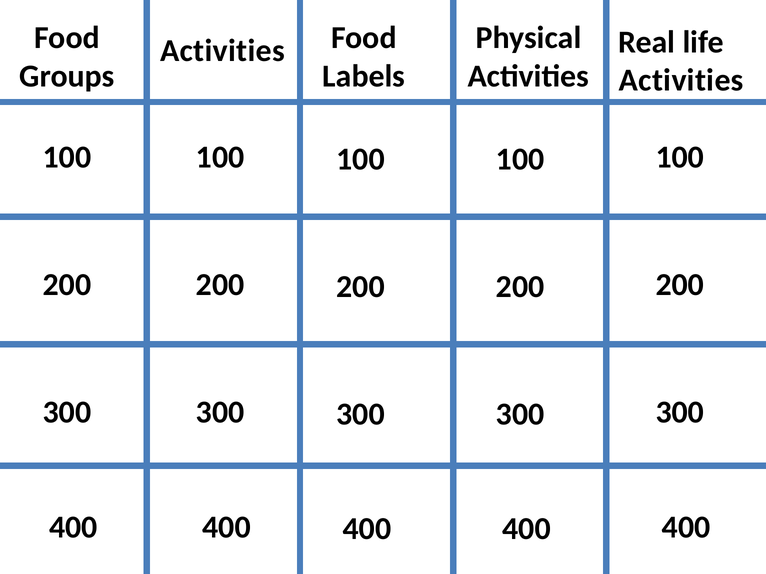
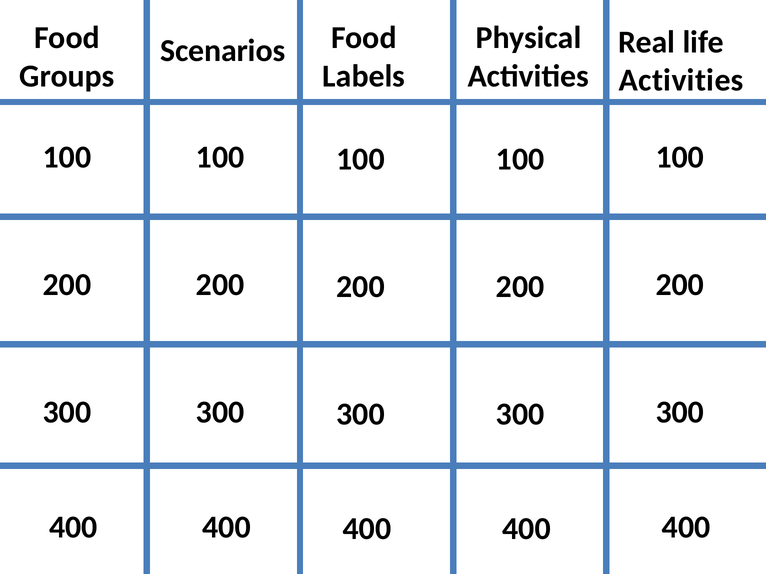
Activities at (222, 51): Activities -> Scenarios
